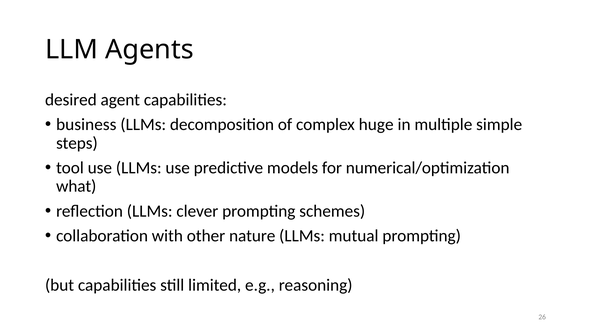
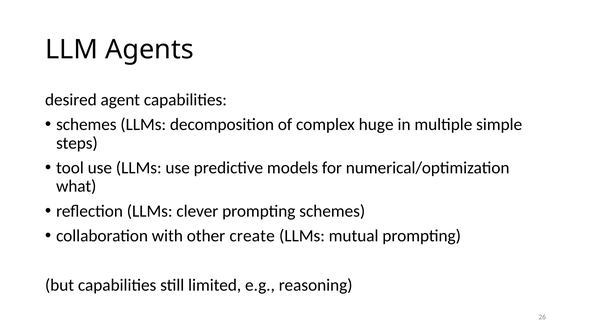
business at (86, 125): business -> schemes
nature: nature -> create
